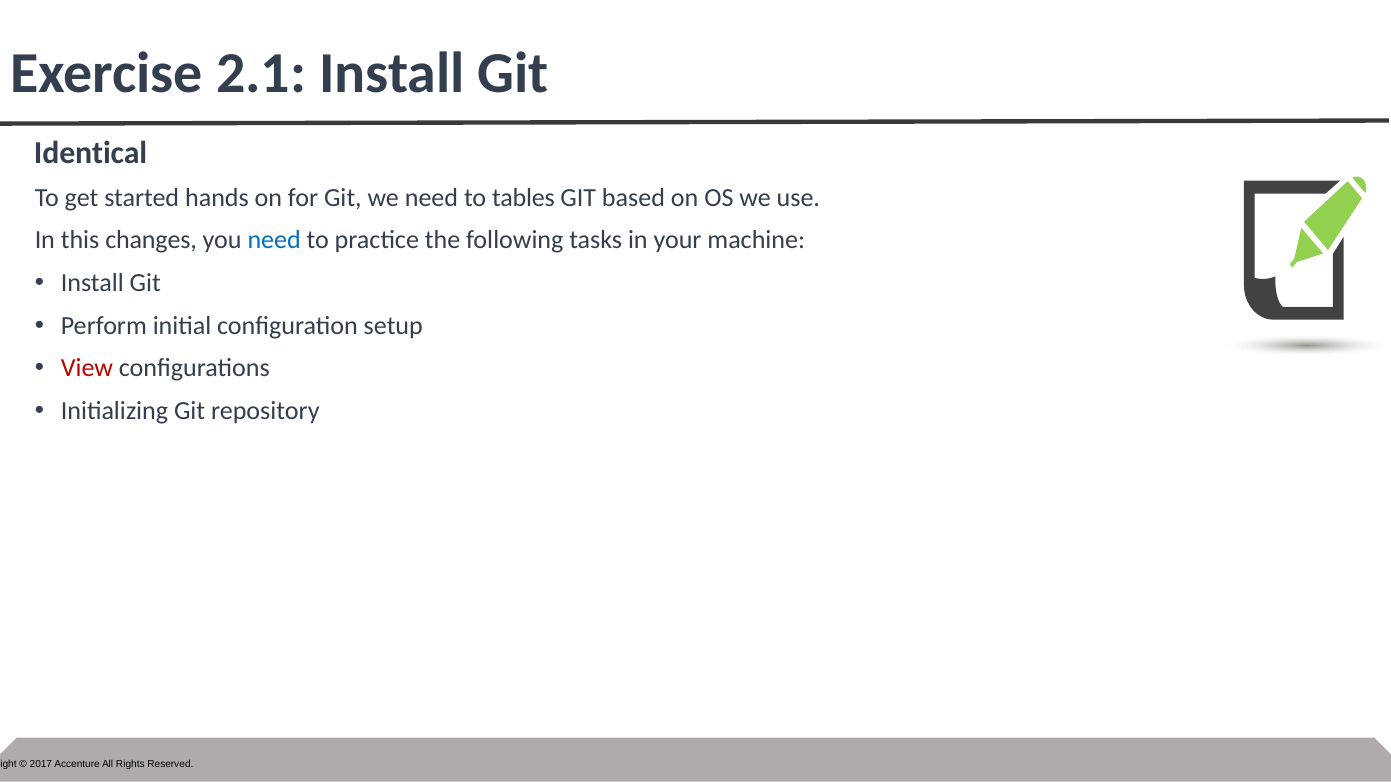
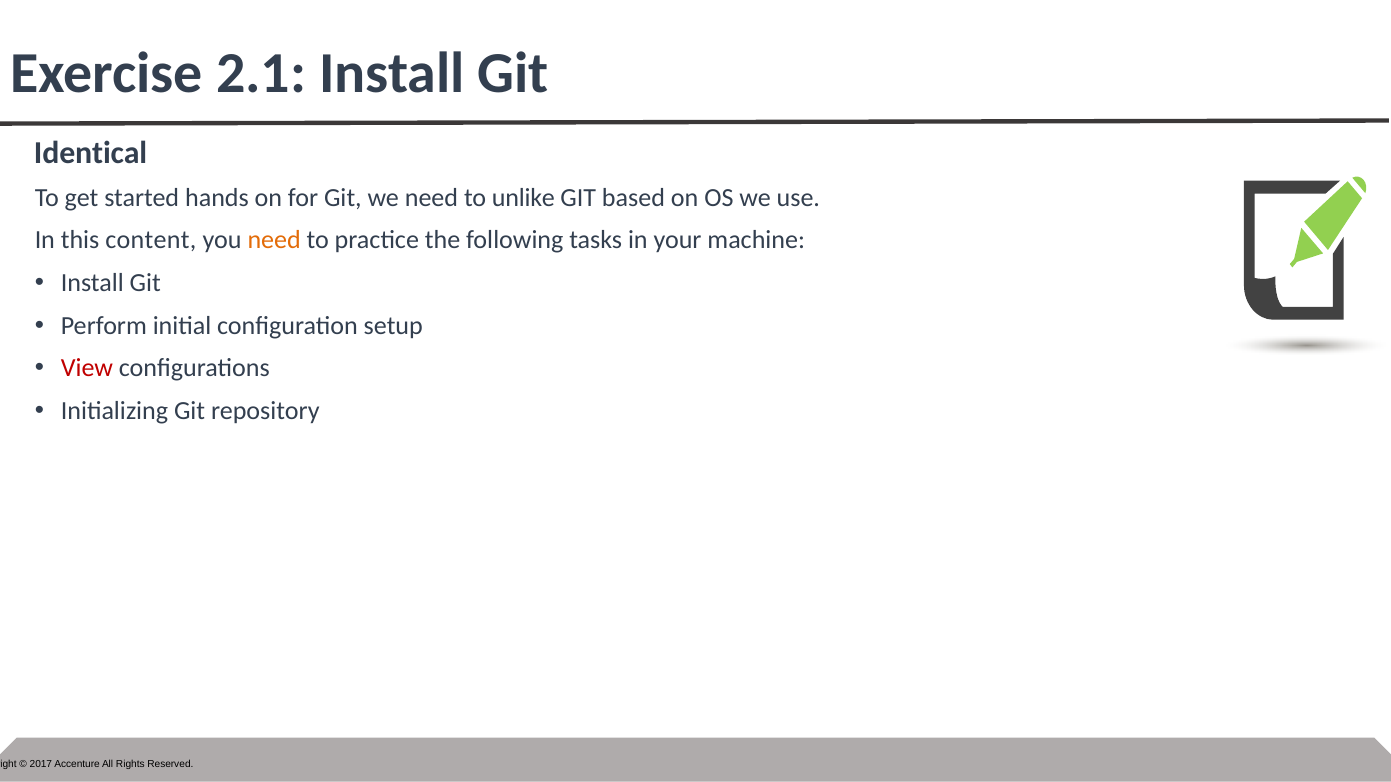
tables: tables -> unlike
changes: changes -> content
need at (274, 240) colour: blue -> orange
